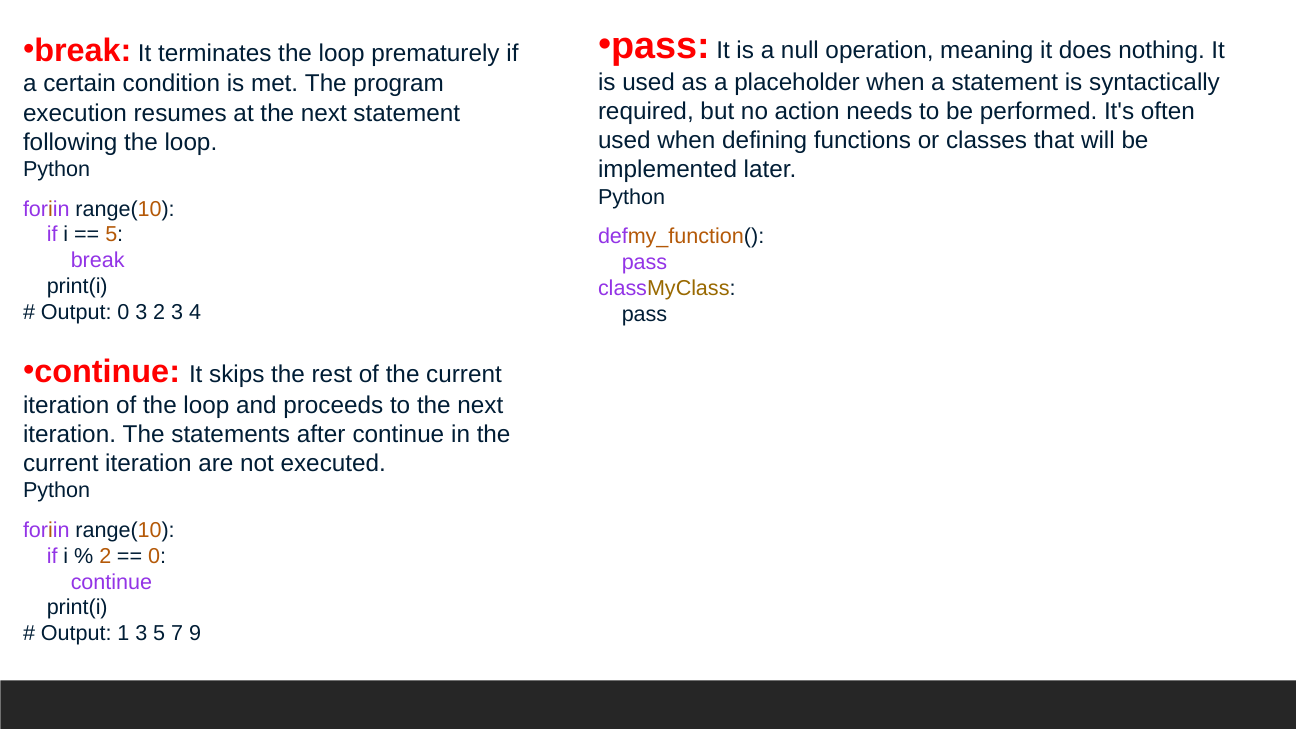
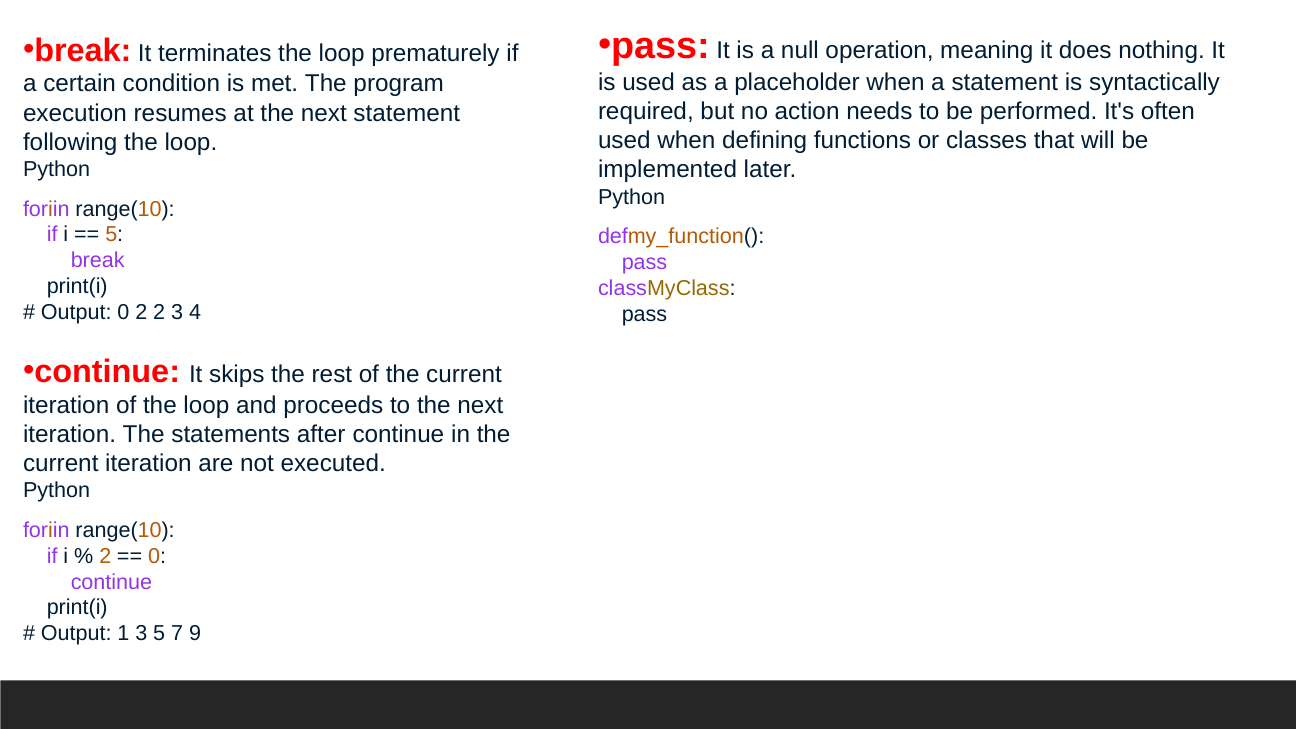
0 3: 3 -> 2
